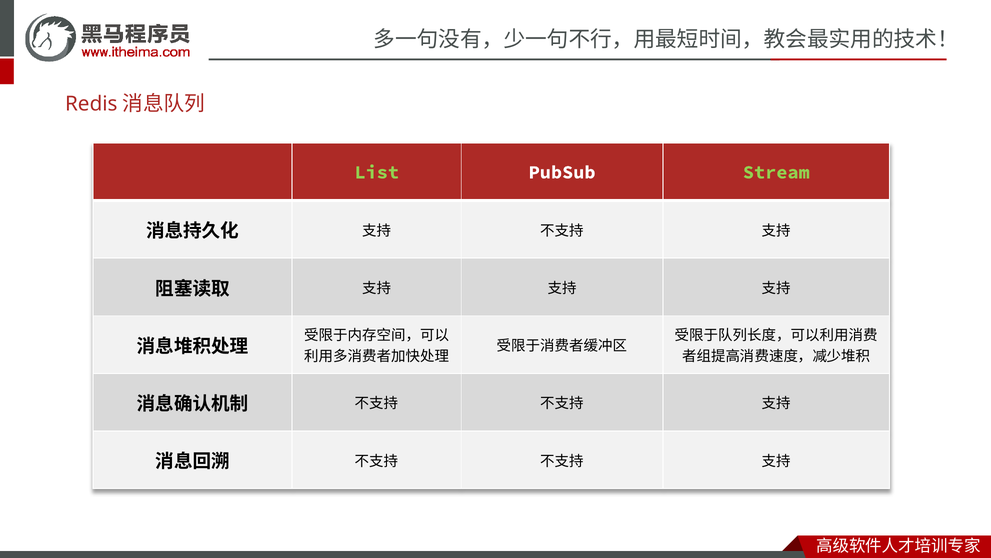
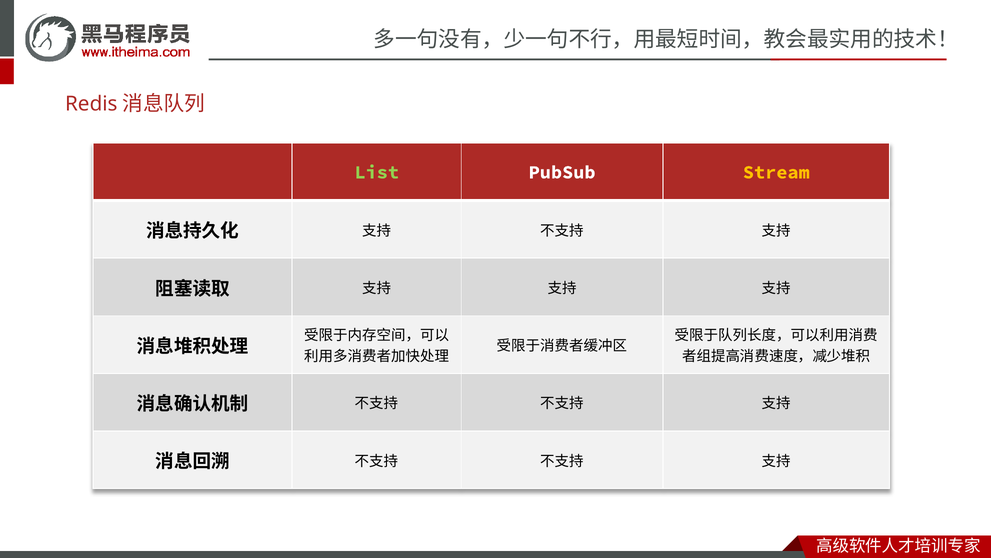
Stream colour: light green -> yellow
